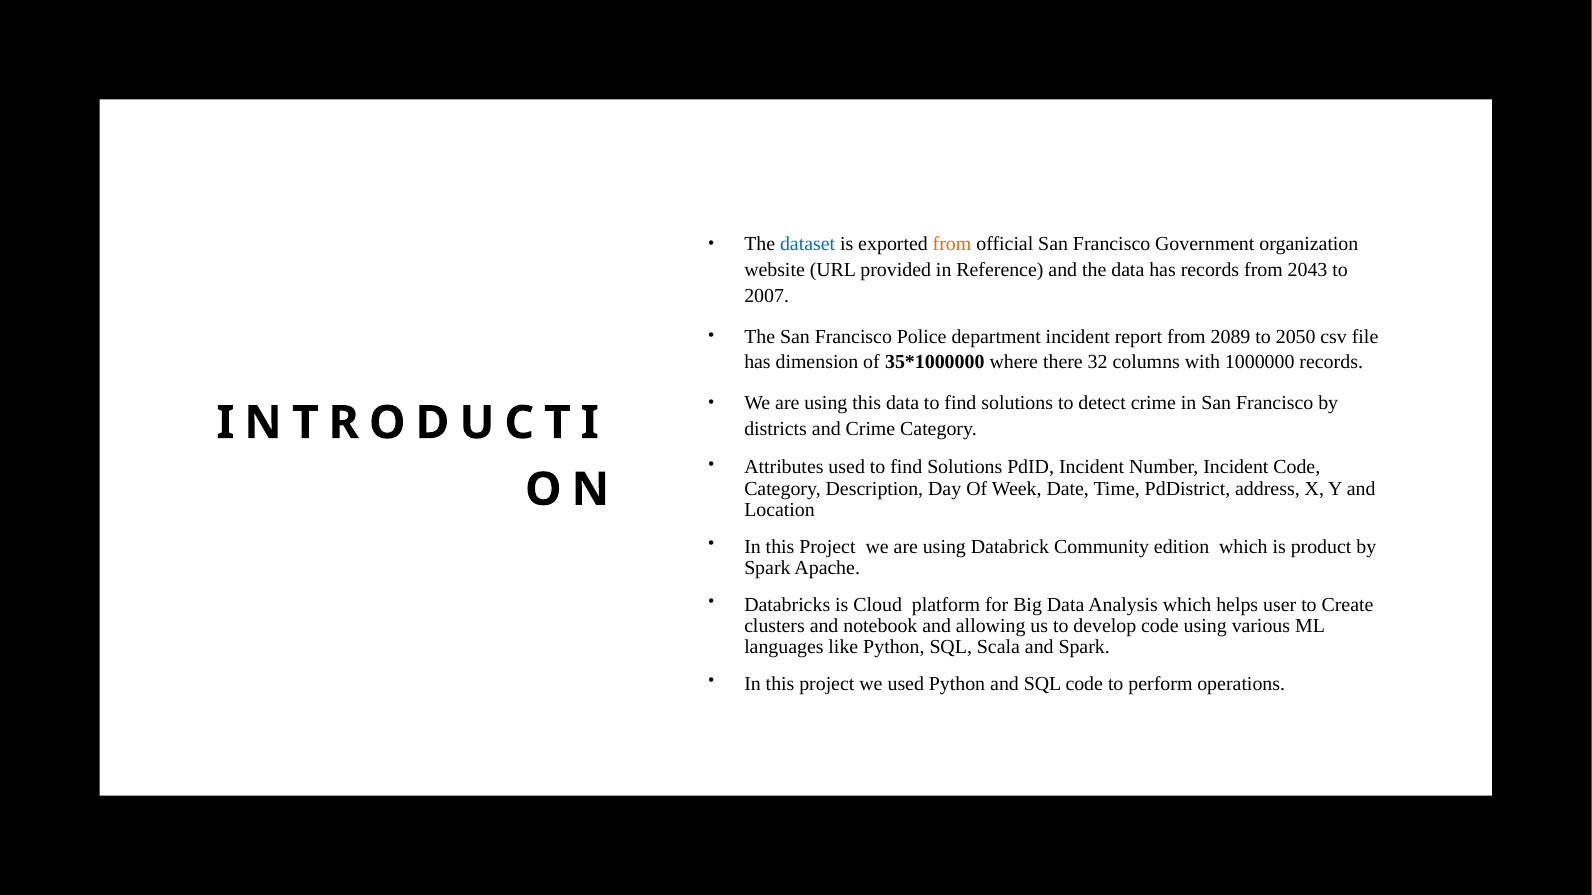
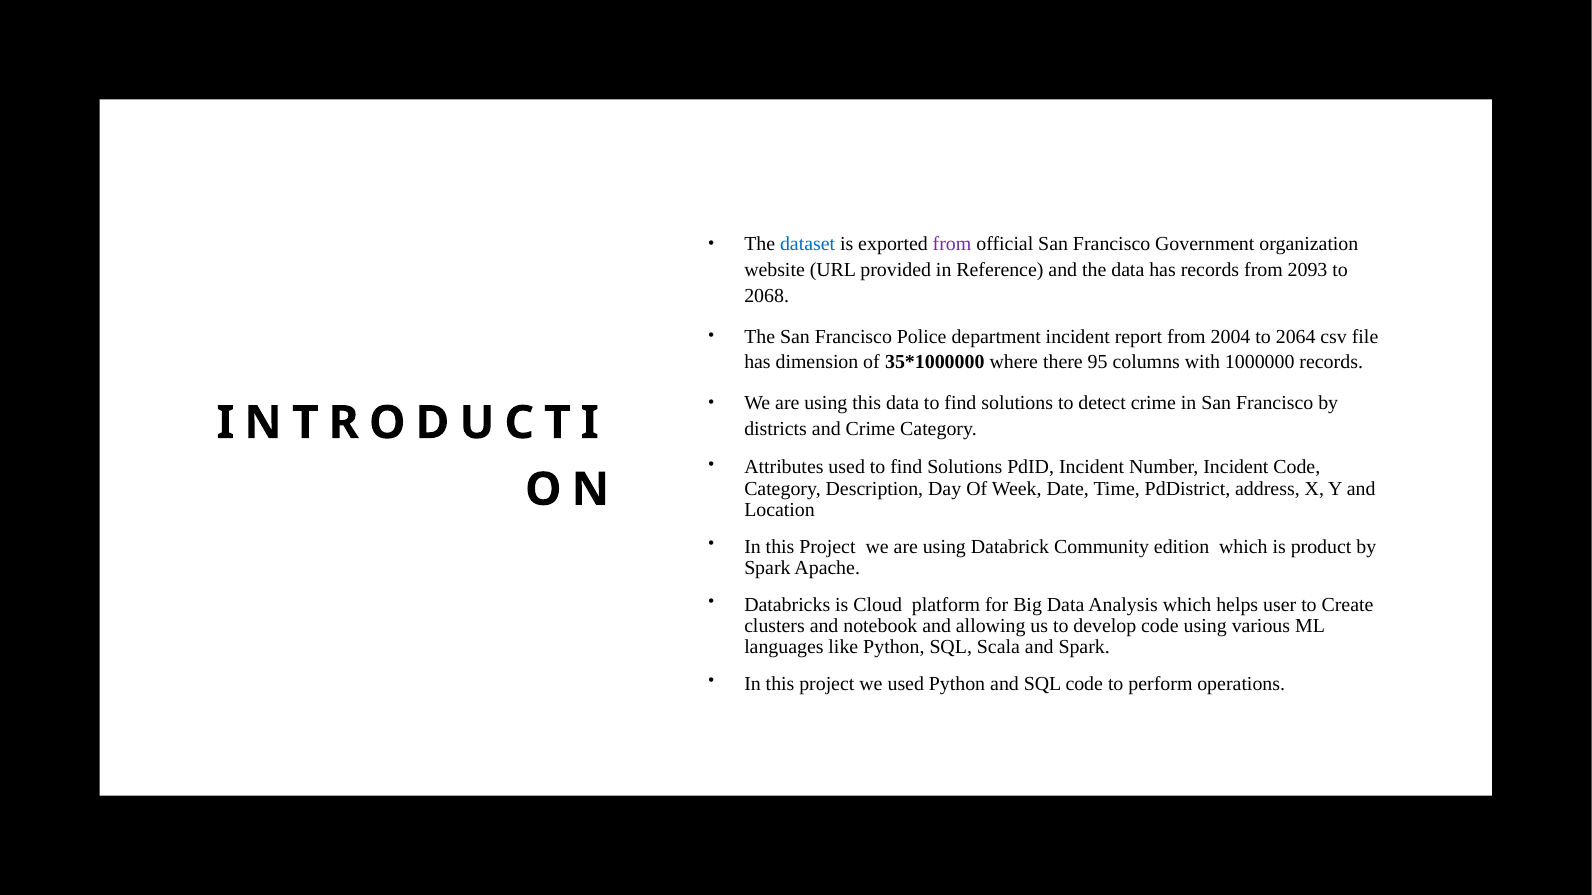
from at (952, 244) colour: orange -> purple
2043: 2043 -> 2093
2007: 2007 -> 2068
2089: 2089 -> 2004
2050: 2050 -> 2064
32: 32 -> 95
